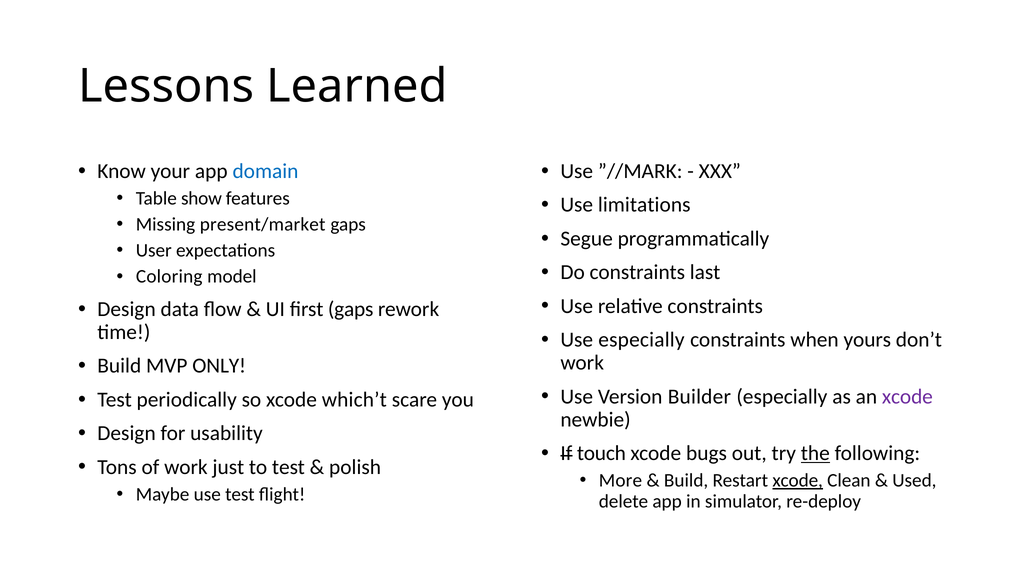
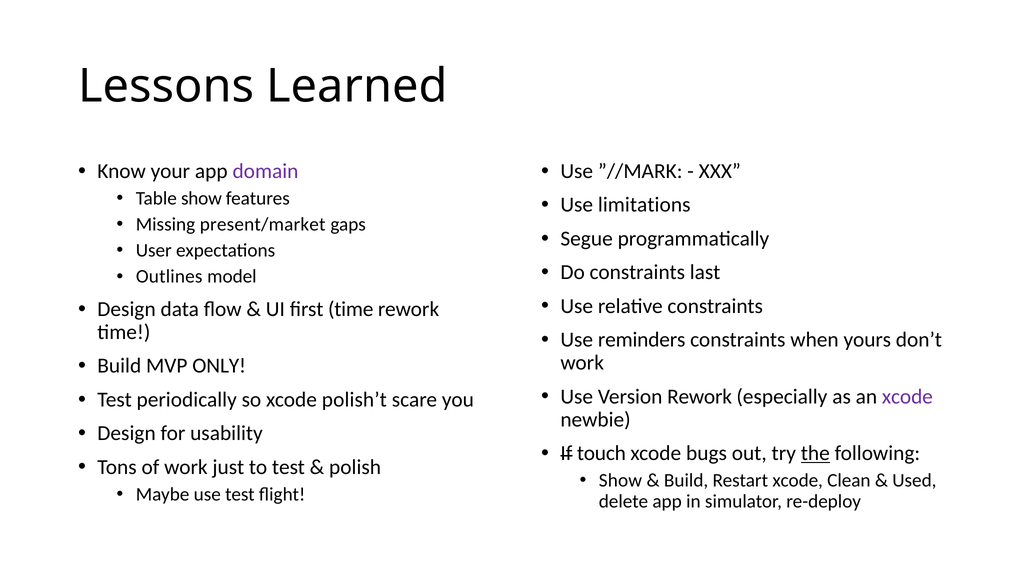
domain colour: blue -> purple
Coloring: Coloring -> Outlines
first gaps: gaps -> time
Use especially: especially -> reminders
Version Builder: Builder -> Rework
which’t: which’t -> polish’t
More at (620, 481): More -> Show
xcode at (798, 481) underline: present -> none
